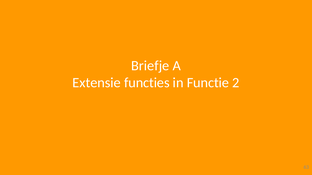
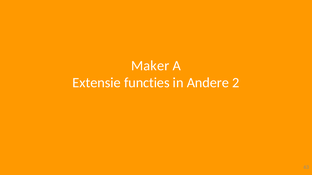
Briefje: Briefje -> Maker
Functie: Functie -> Andere
